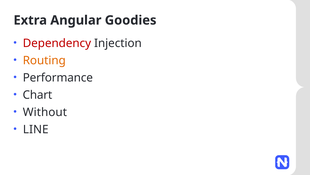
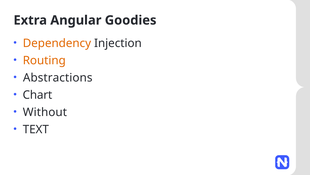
Dependency colour: red -> orange
Performance: Performance -> Abstractions
LINE: LINE -> TEXT
